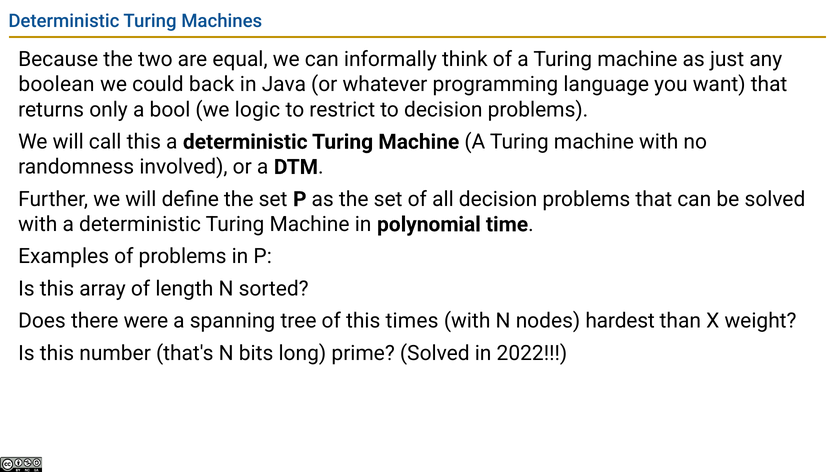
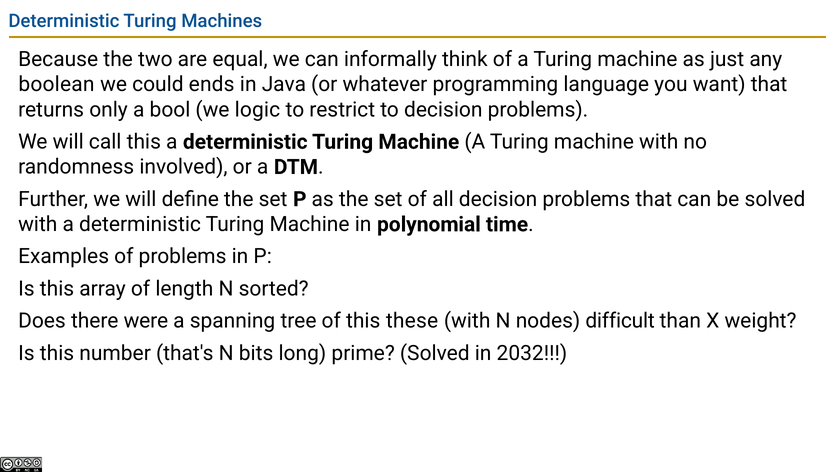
back: back -> ends
times: times -> these
hardest: hardest -> difficult
2022: 2022 -> 2032
